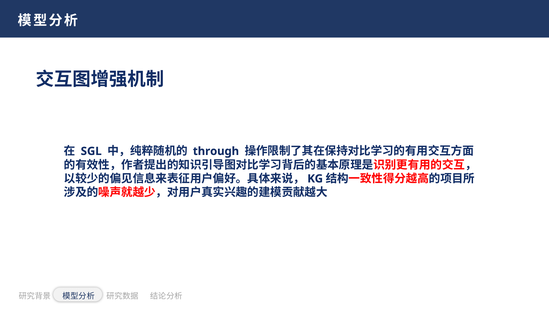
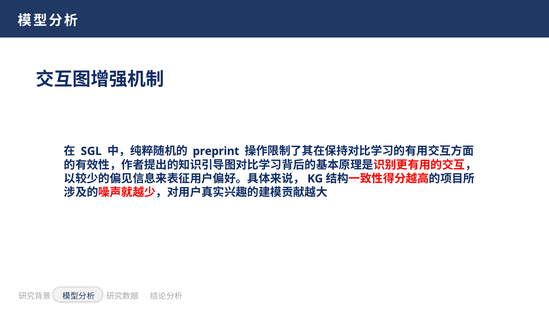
through: through -> preprint
